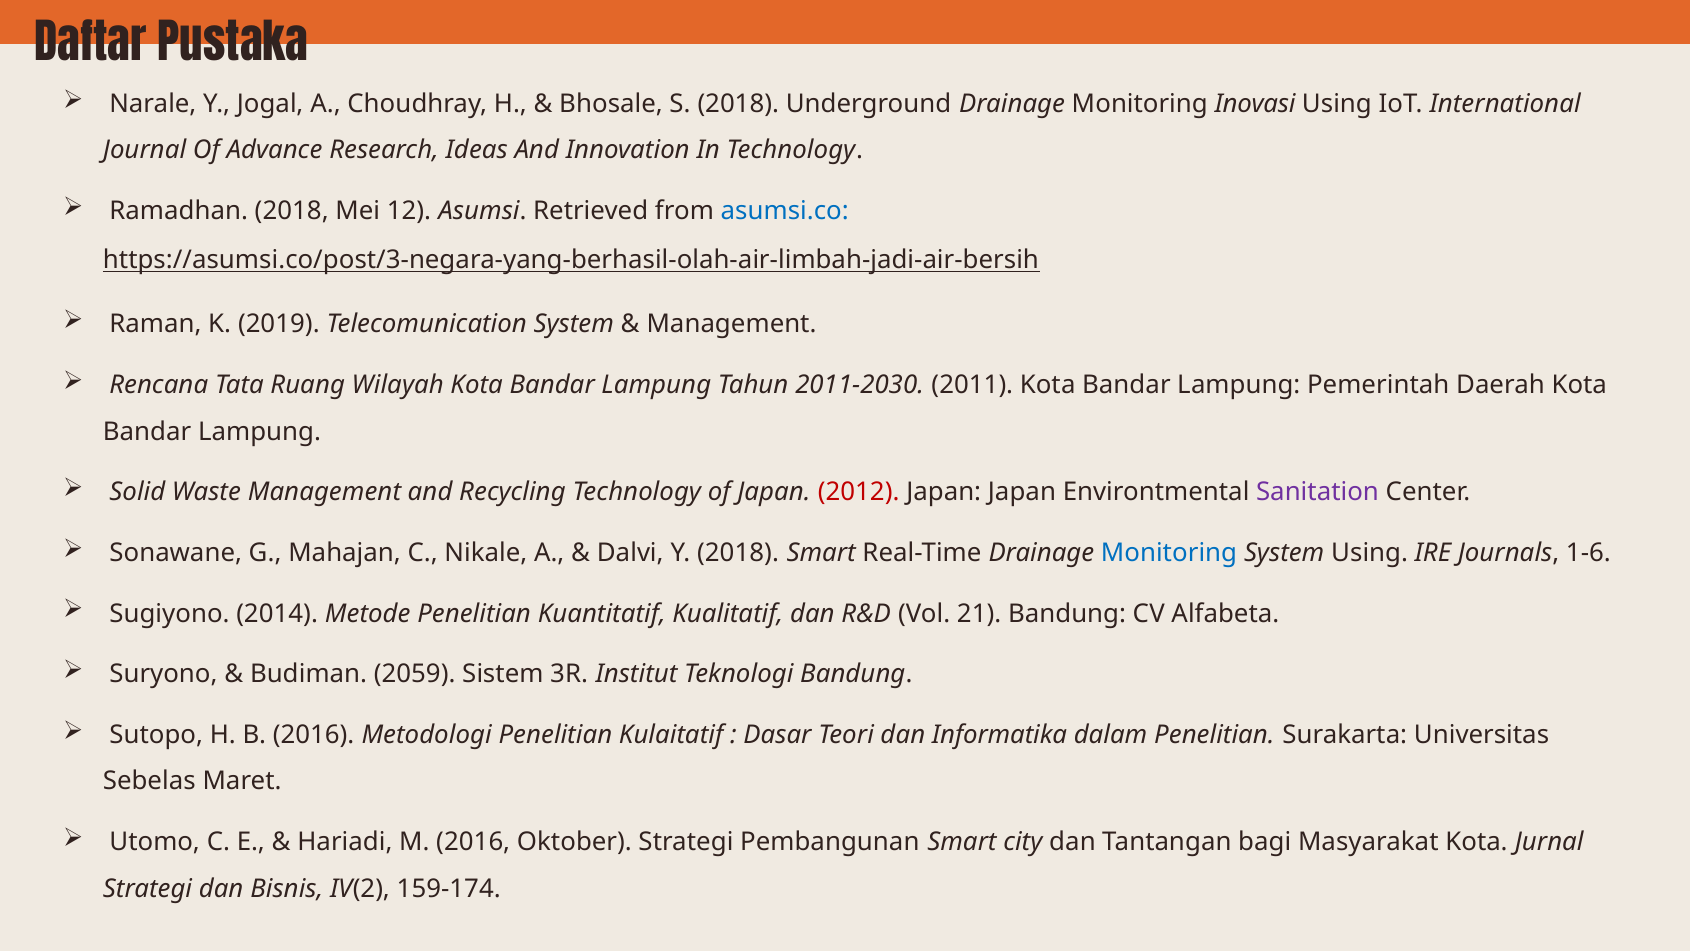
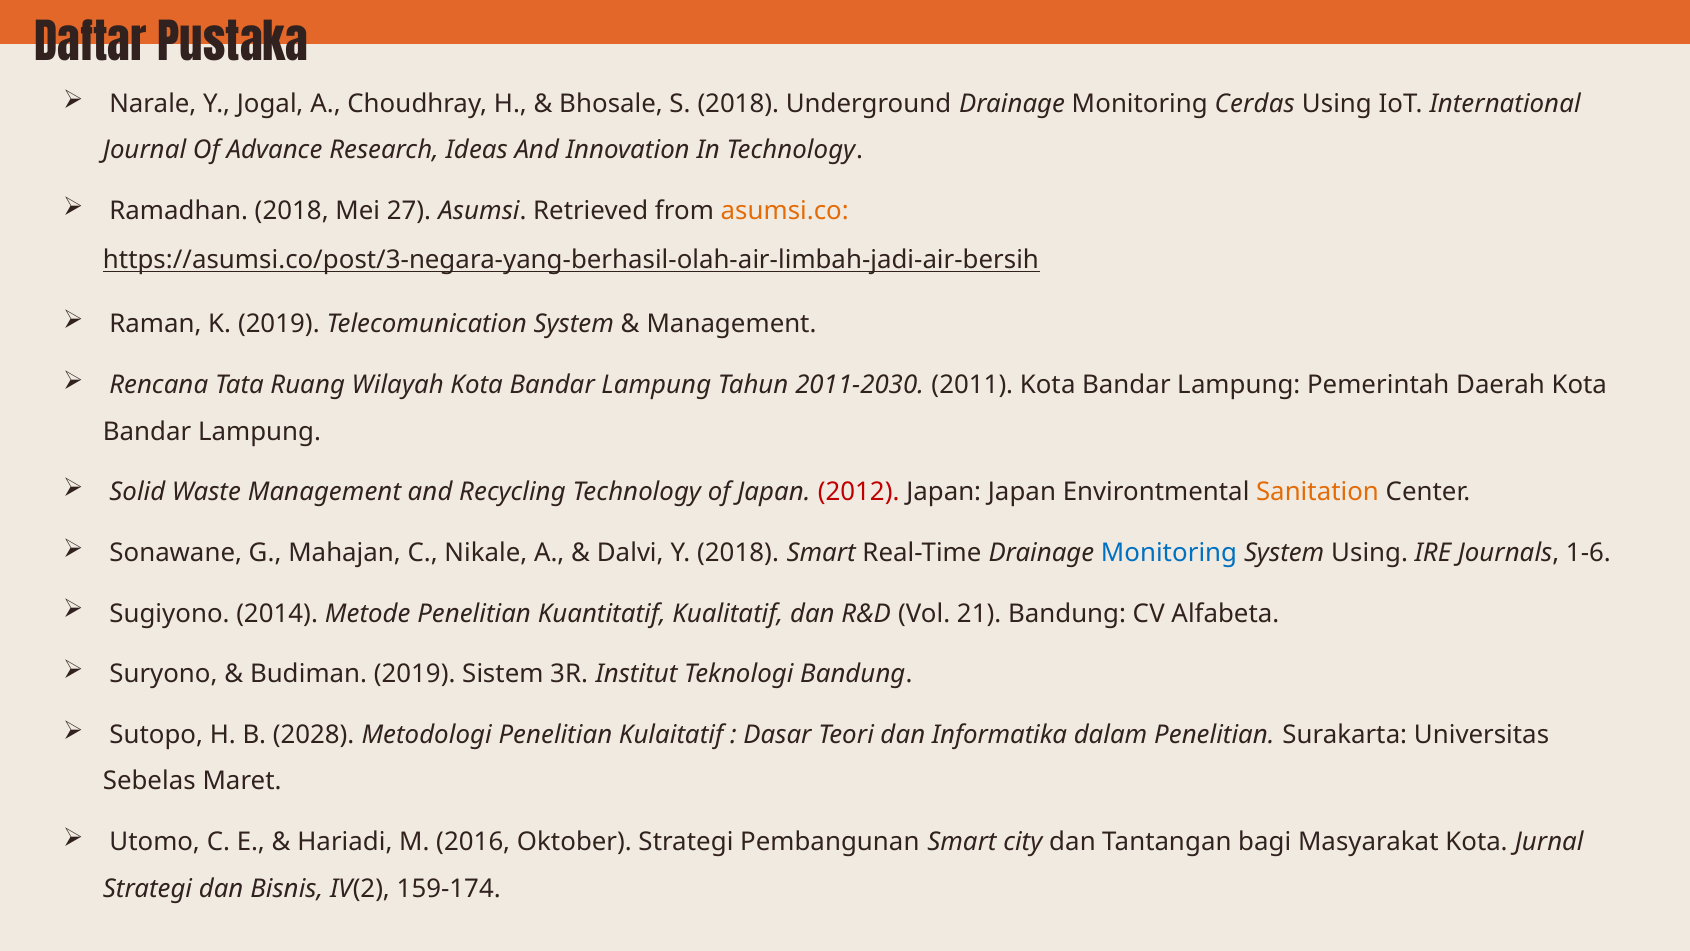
Inovasi: Inovasi -> Cerdas
12: 12 -> 27
asumsi.co colour: blue -> orange
Sanitation colour: purple -> orange
Budiman 2059: 2059 -> 2019
B 2016: 2016 -> 2028
